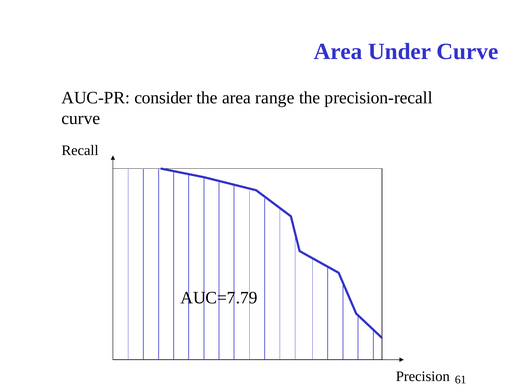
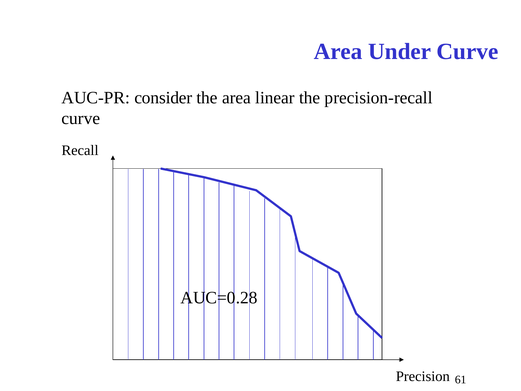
range: range -> linear
AUC=7.79: AUC=7.79 -> AUC=0.28
